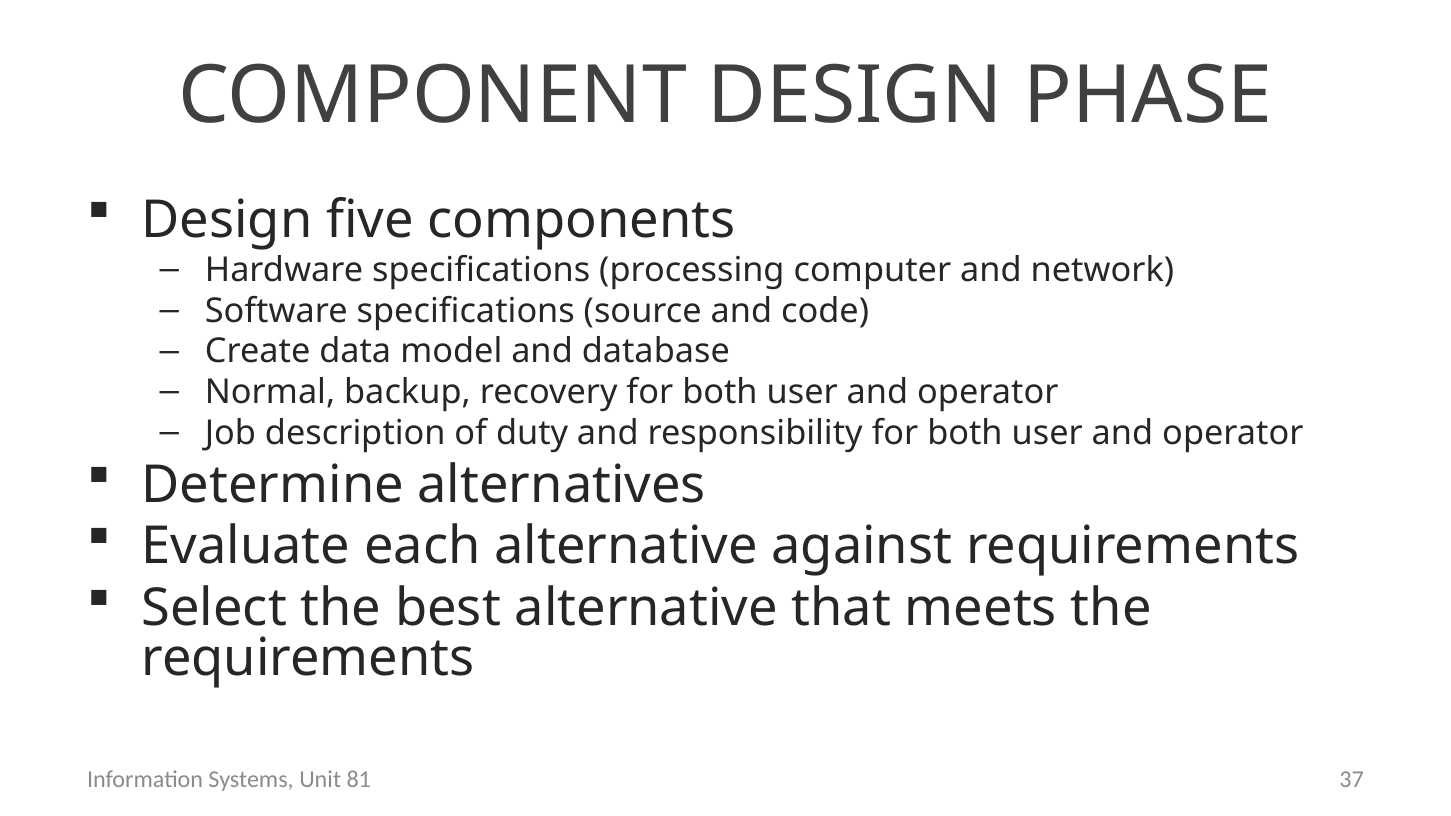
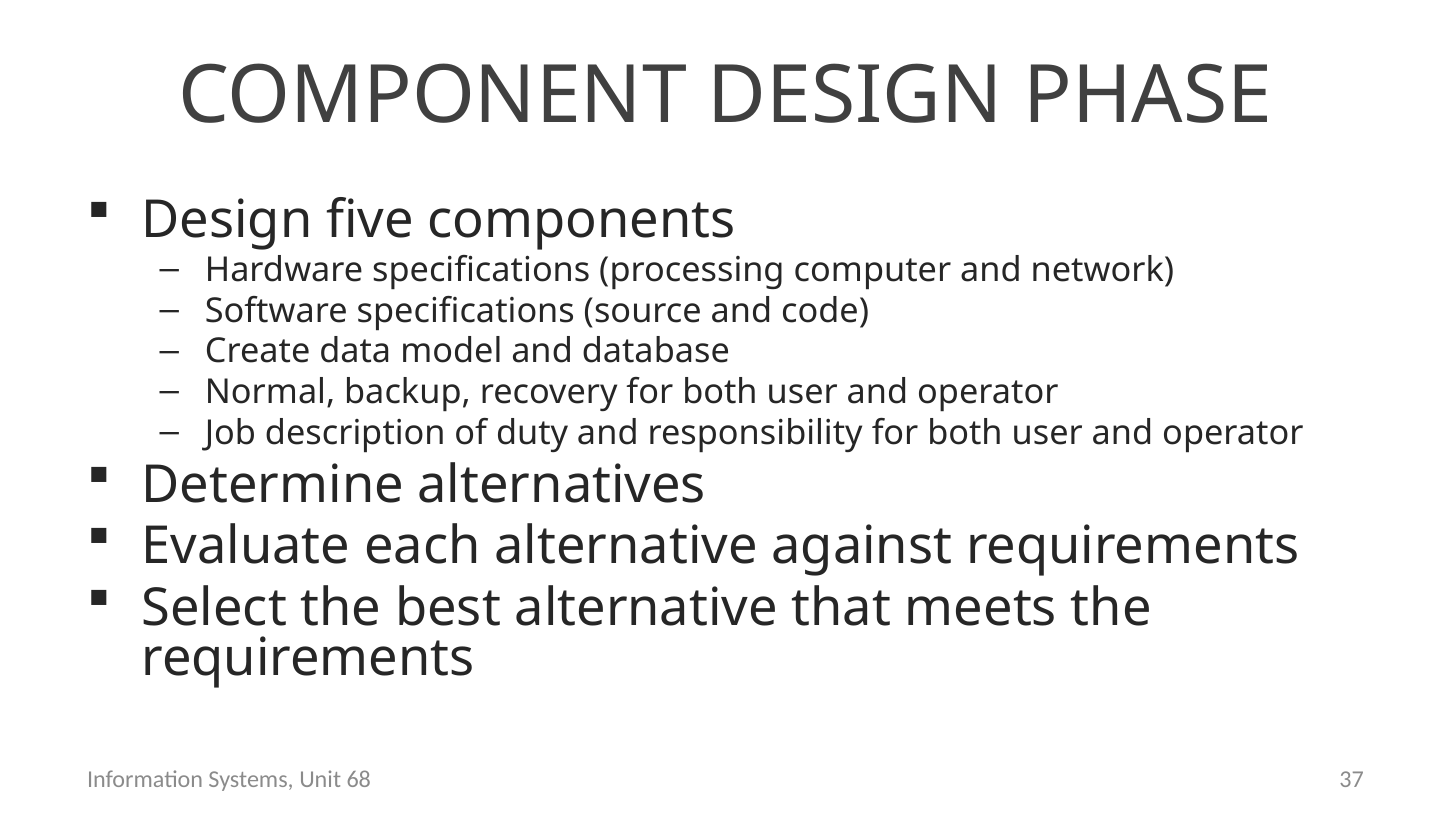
81: 81 -> 68
